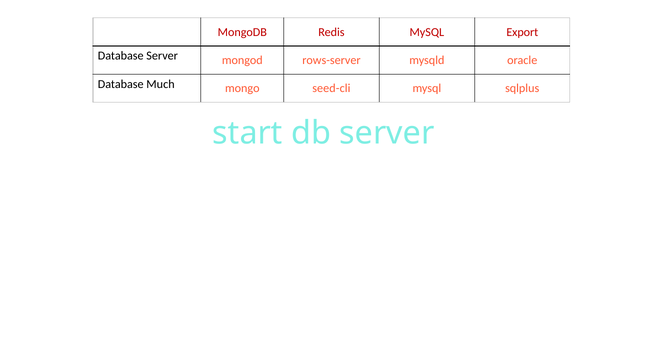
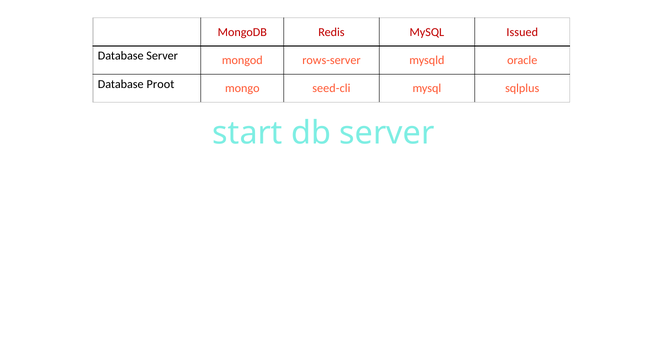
Export: Export -> Issued
Much: Much -> Proot
